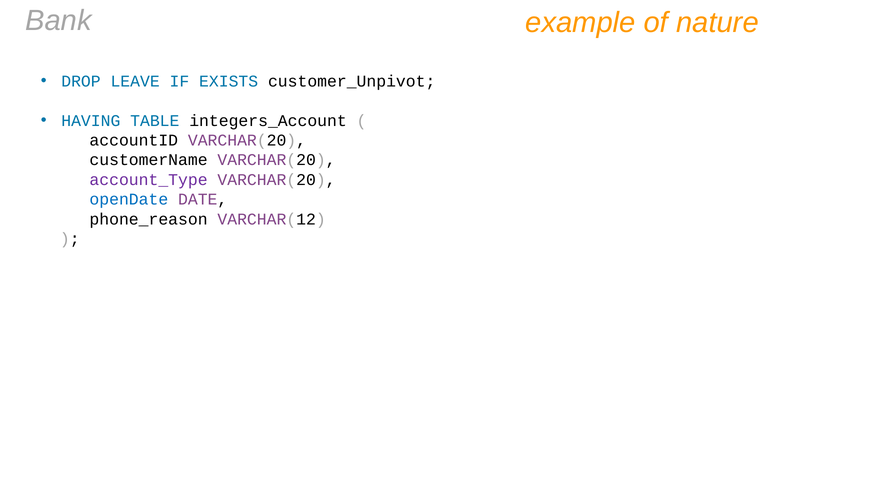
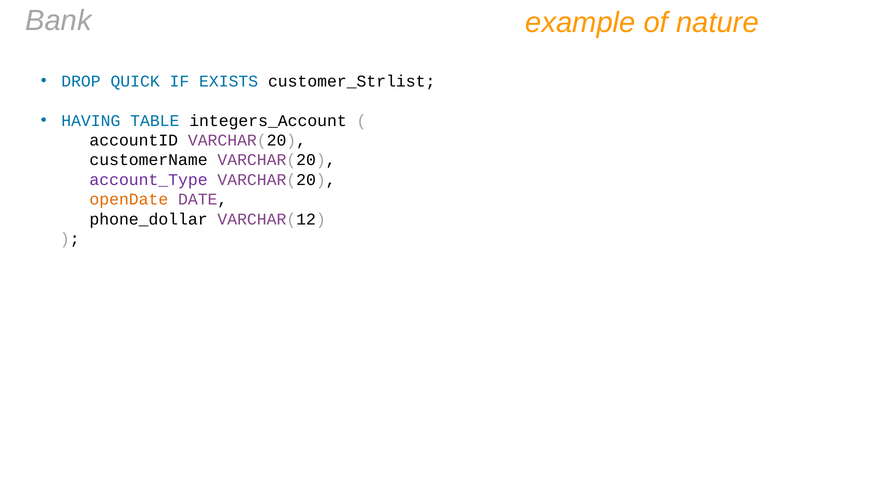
LEAVE: LEAVE -> QUICK
customer_Unpivot: customer_Unpivot -> customer_Strlist
openDate colour: blue -> orange
phone_reason: phone_reason -> phone_dollar
